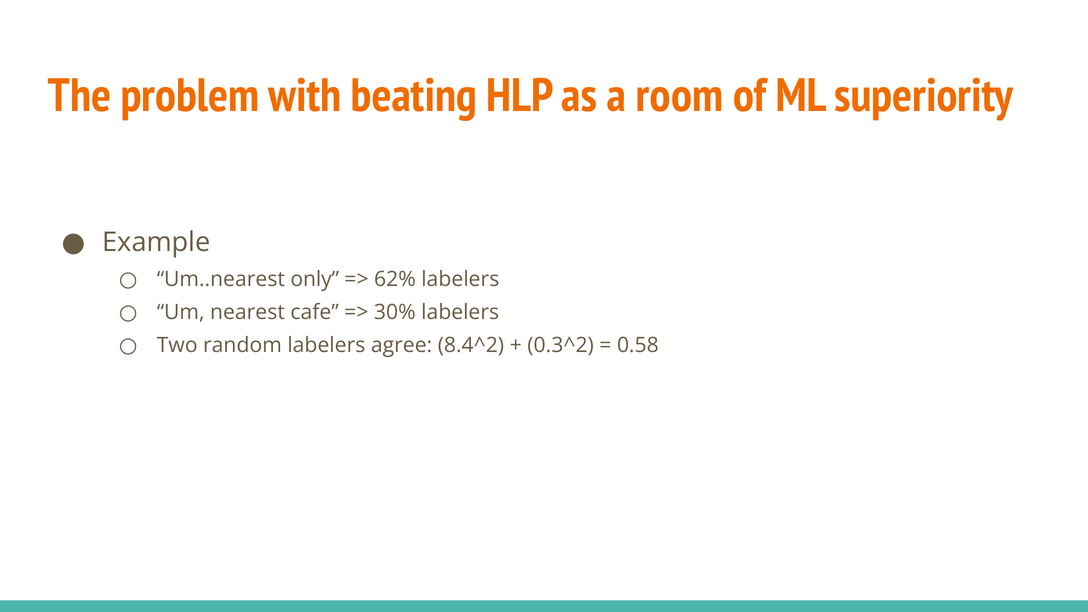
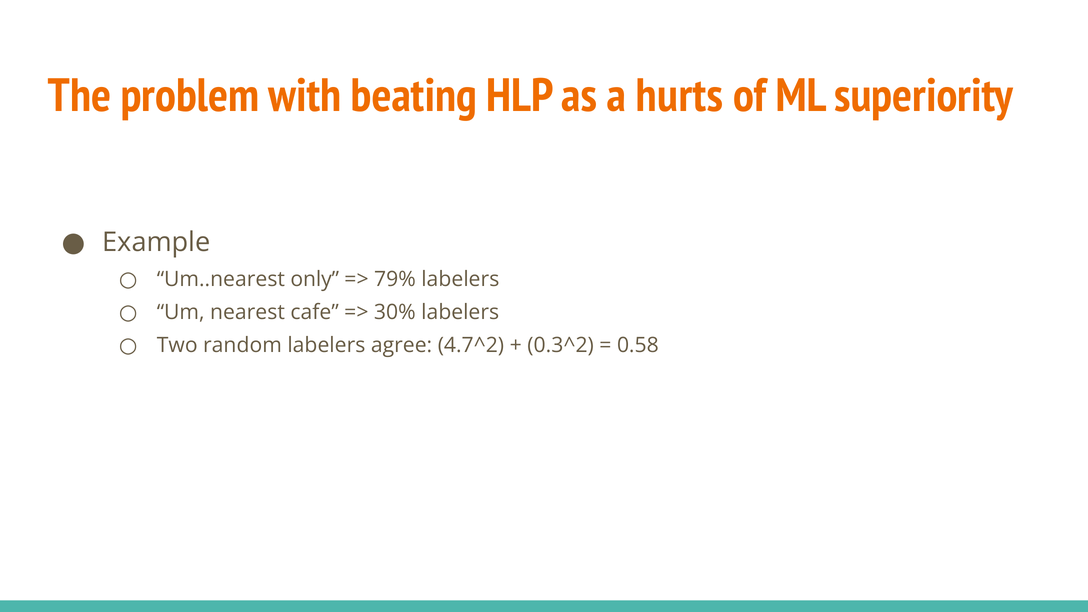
room: room -> hurts
62%: 62% -> 79%
8.4^2: 8.4^2 -> 4.7^2
